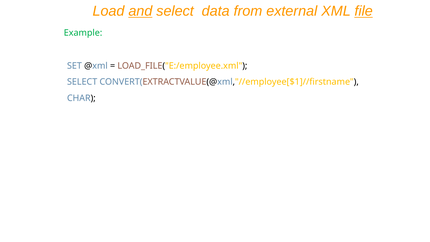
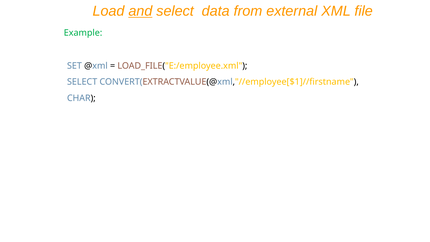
file underline: present -> none
